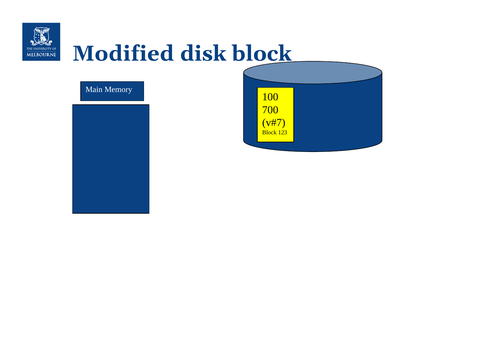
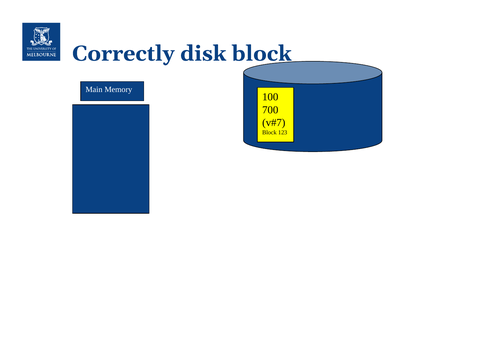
Modified: Modified -> Correctly
